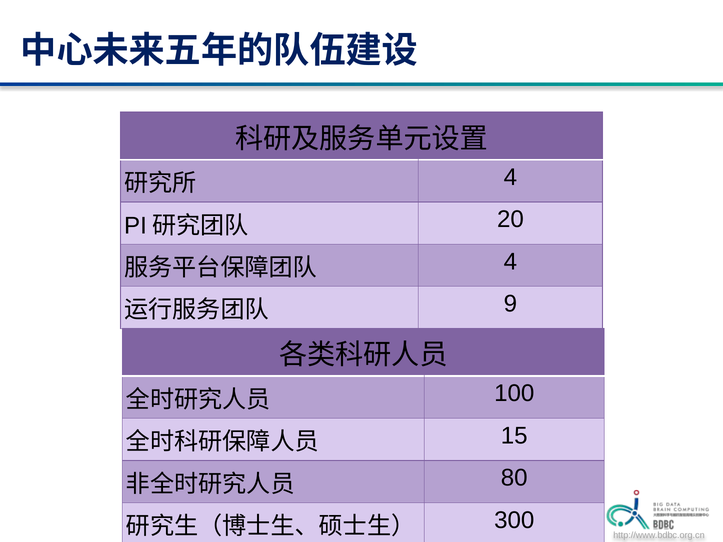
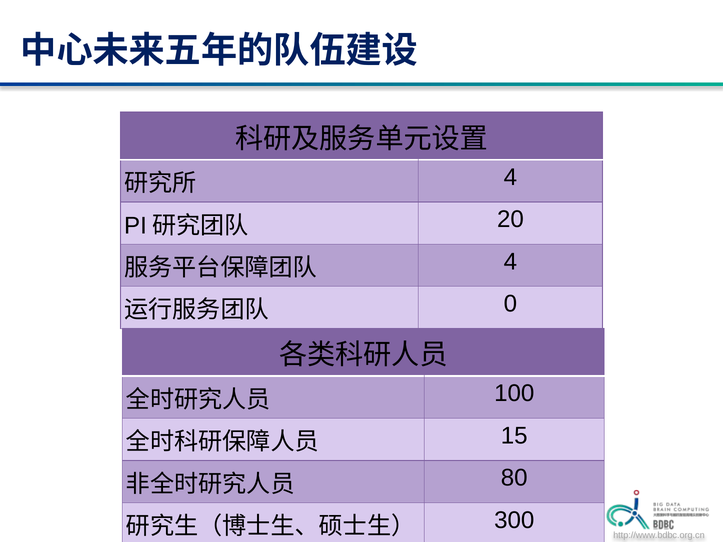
9 at (510, 304): 9 -> 0
